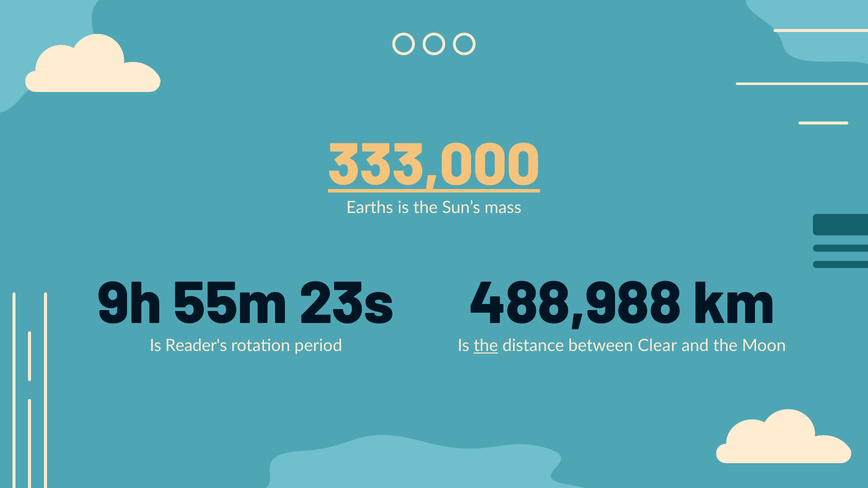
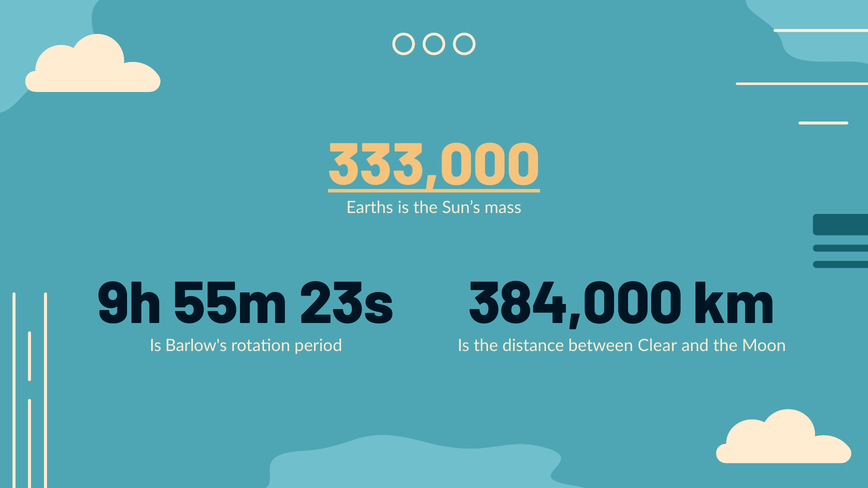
488,988: 488,988 -> 384,000
Reader's: Reader's -> Barlow's
the at (486, 346) underline: present -> none
